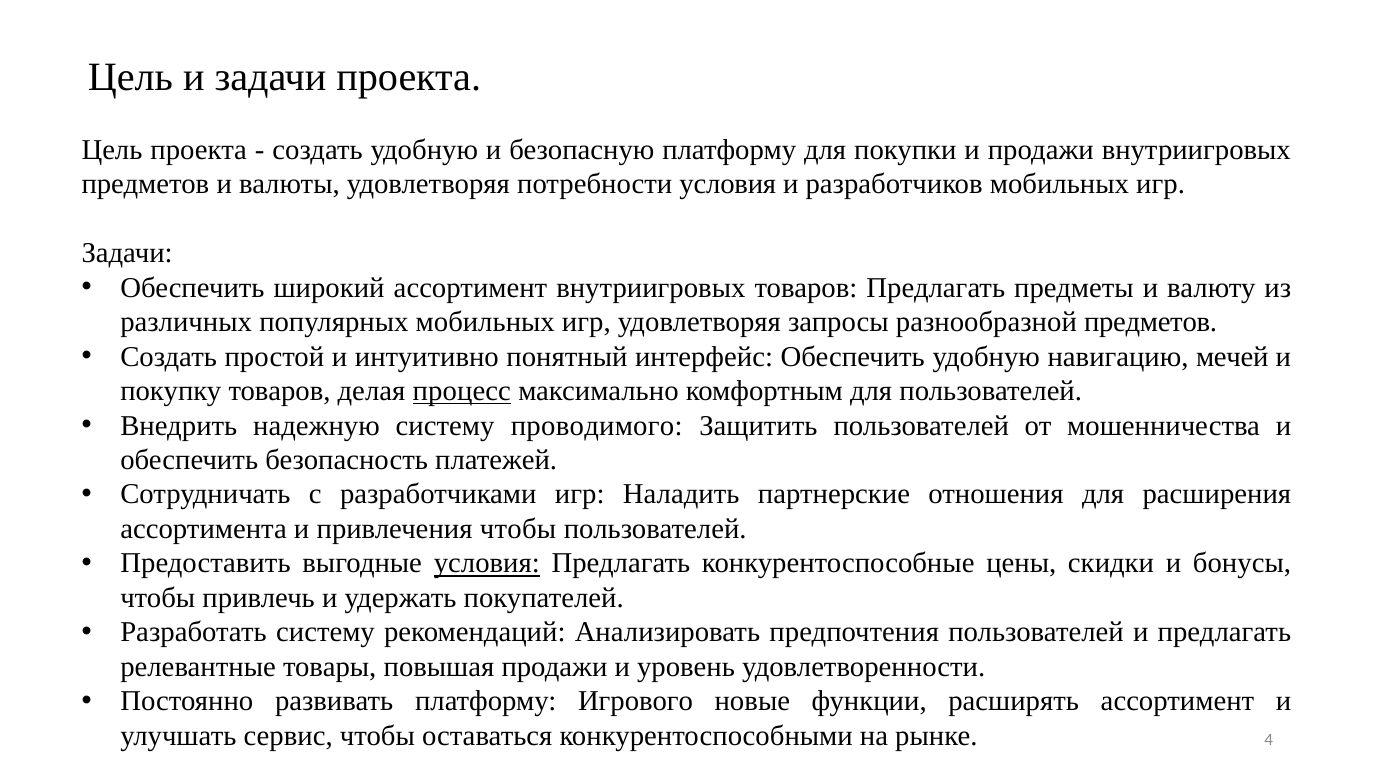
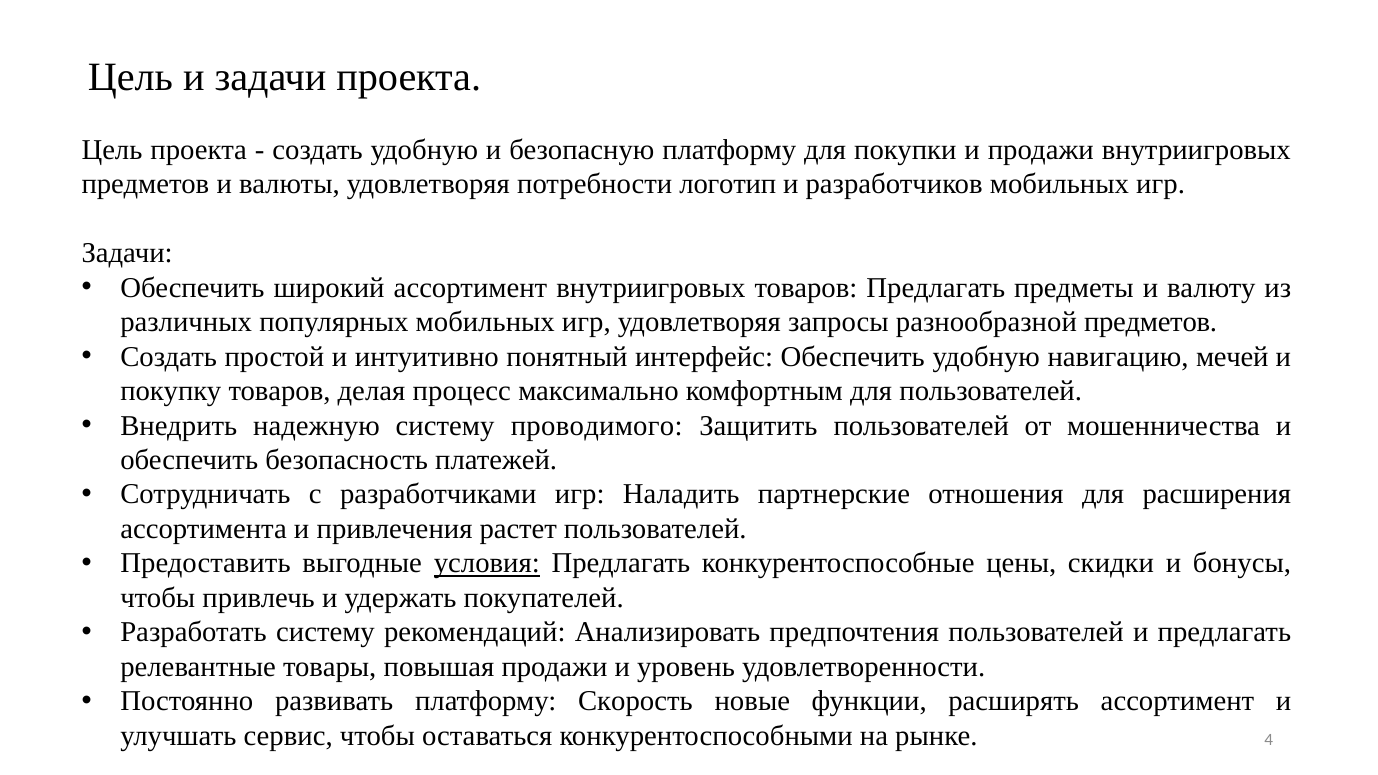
потребности условия: условия -> логотип
процесс underline: present -> none
привлечения чтобы: чтобы -> растет
Игрового: Игрового -> Скорость
